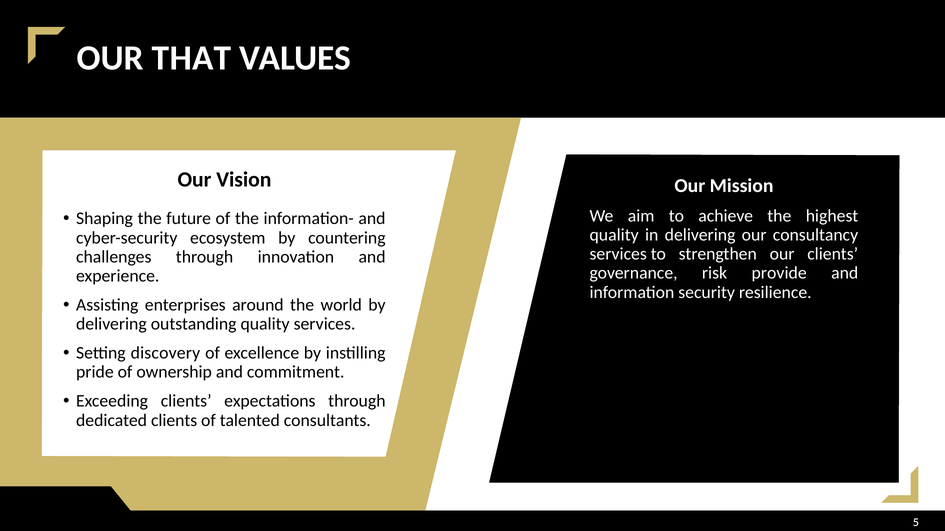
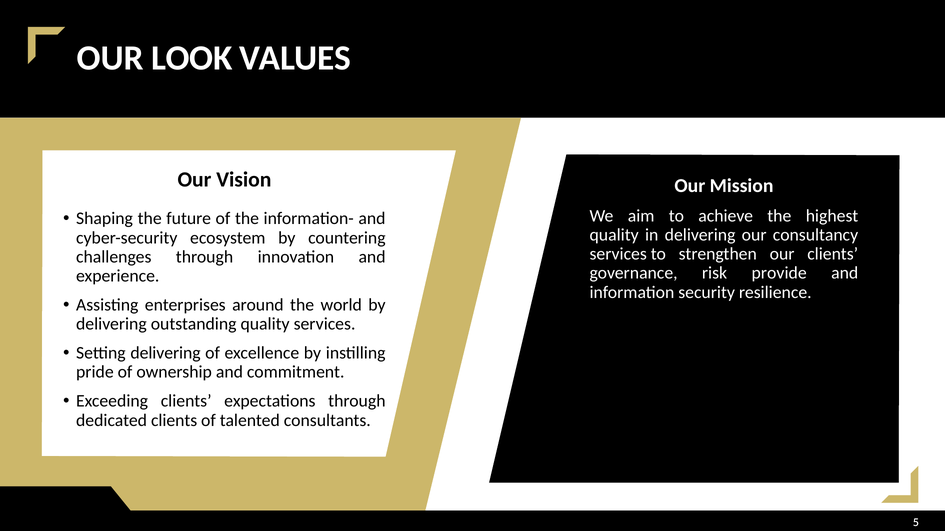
THAT: THAT -> LOOK
Setting discovery: discovery -> delivering
